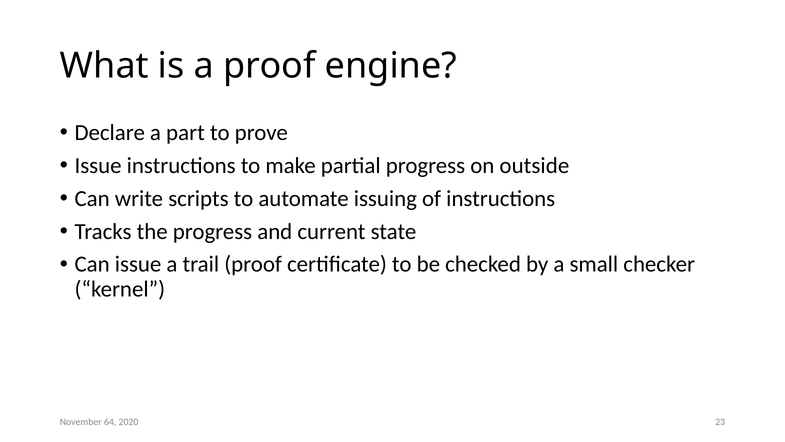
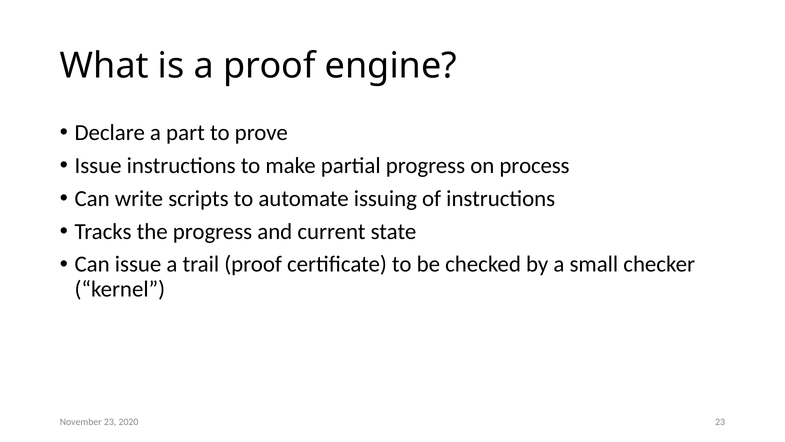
outside: outside -> process
November 64: 64 -> 23
